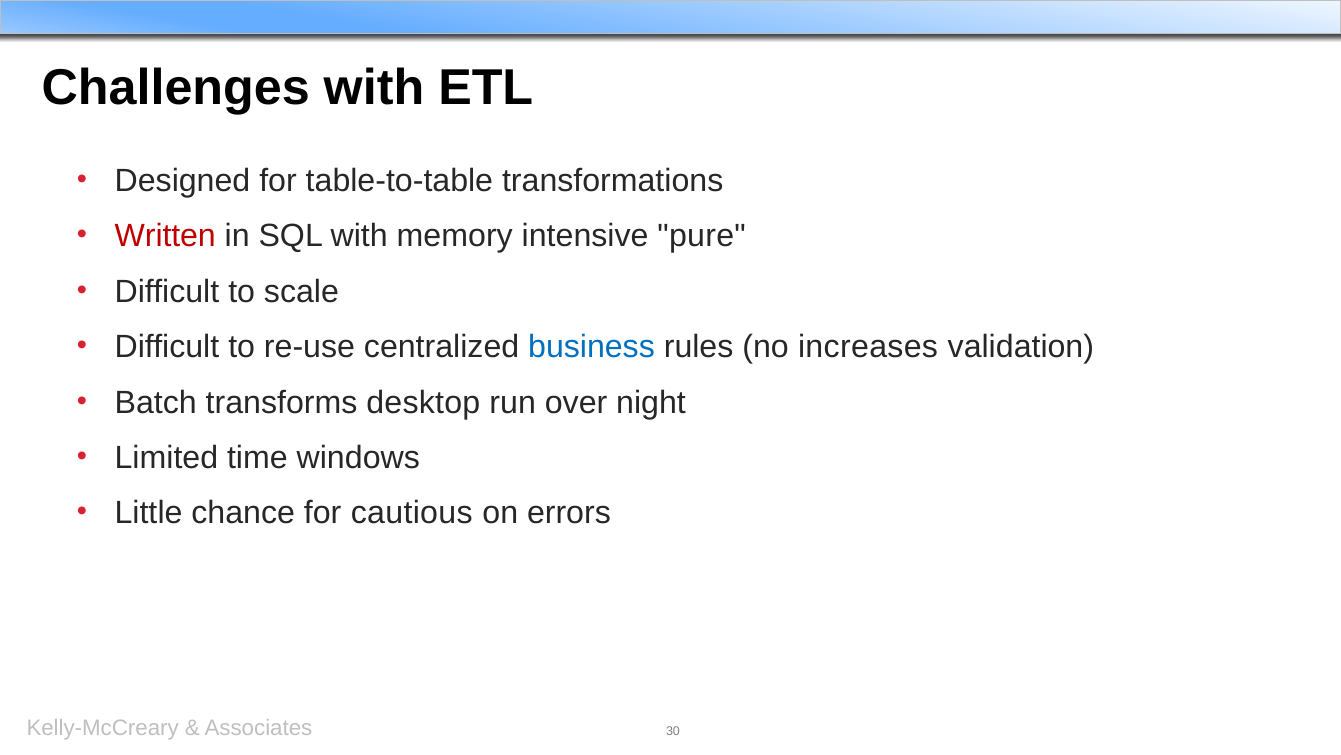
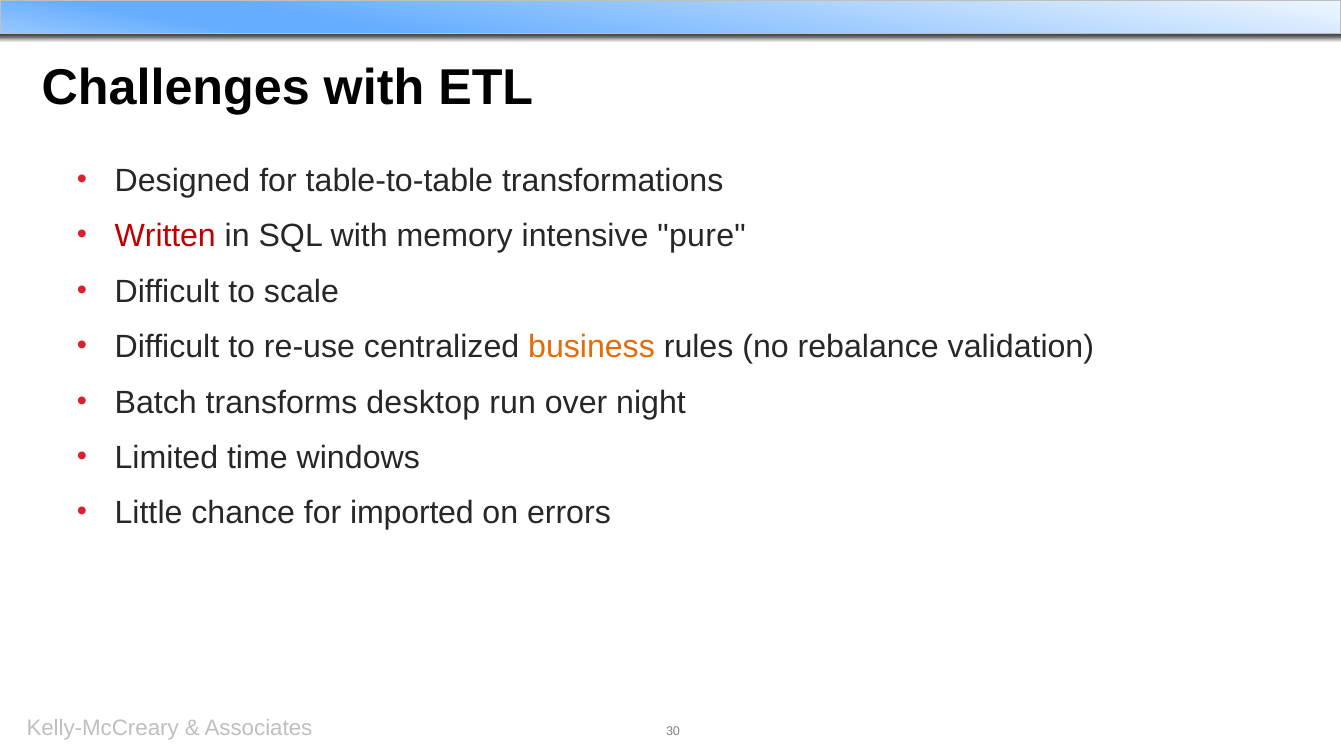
business colour: blue -> orange
increases: increases -> rebalance
cautious: cautious -> imported
